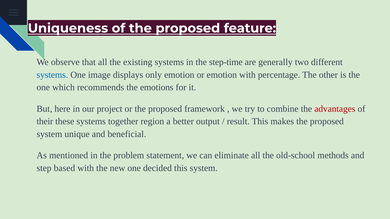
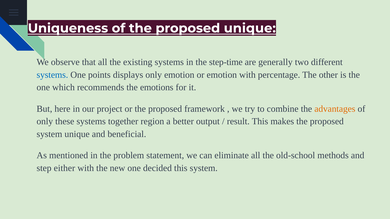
proposed feature: feature -> unique
image: image -> points
advantages colour: red -> orange
their at (45, 122): their -> only
based: based -> either
